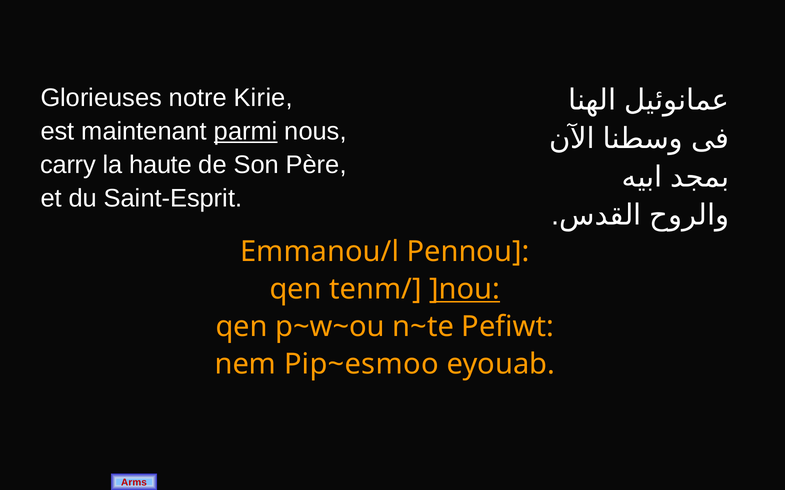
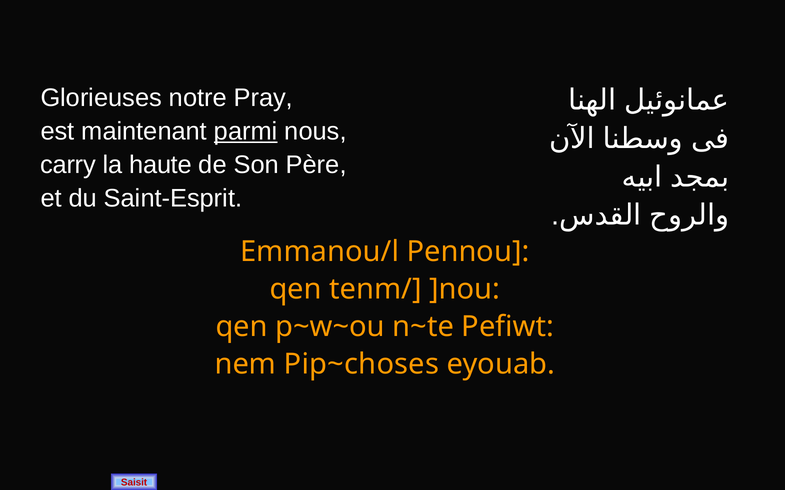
Kirie: Kirie -> Pray
]nou underline: present -> none
Pip~esmoo: Pip~esmoo -> Pip~choses
Arms: Arms -> Saisit
